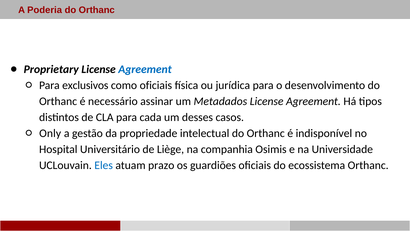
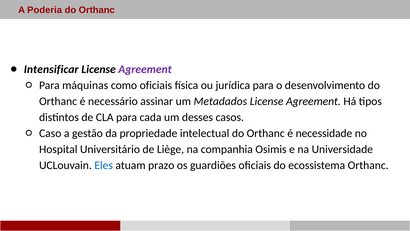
Proprietary: Proprietary -> Intensificar
Agreement at (145, 69) colour: blue -> purple
exclusivos: exclusivos -> máquinas
Only: Only -> Caso
indisponível: indisponível -> necessidade
